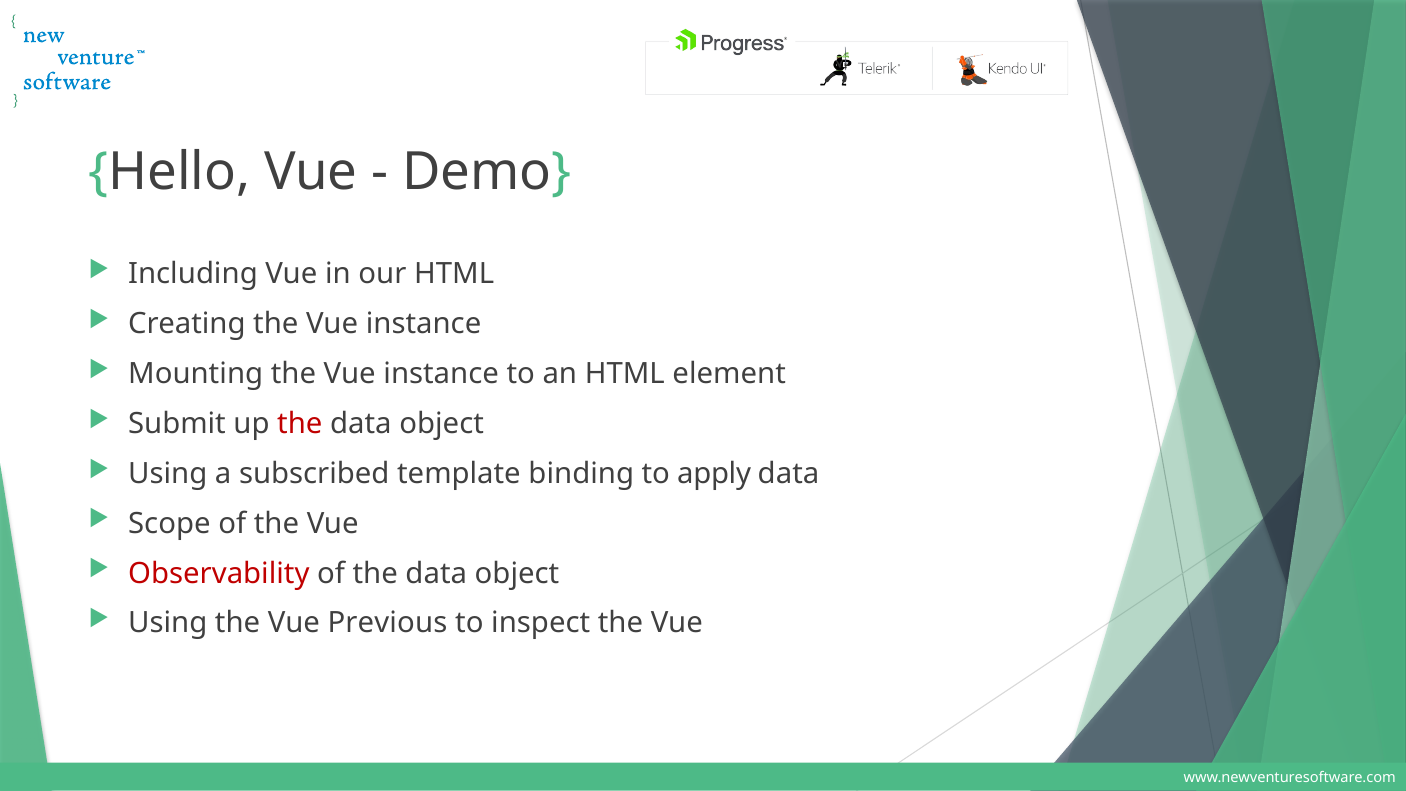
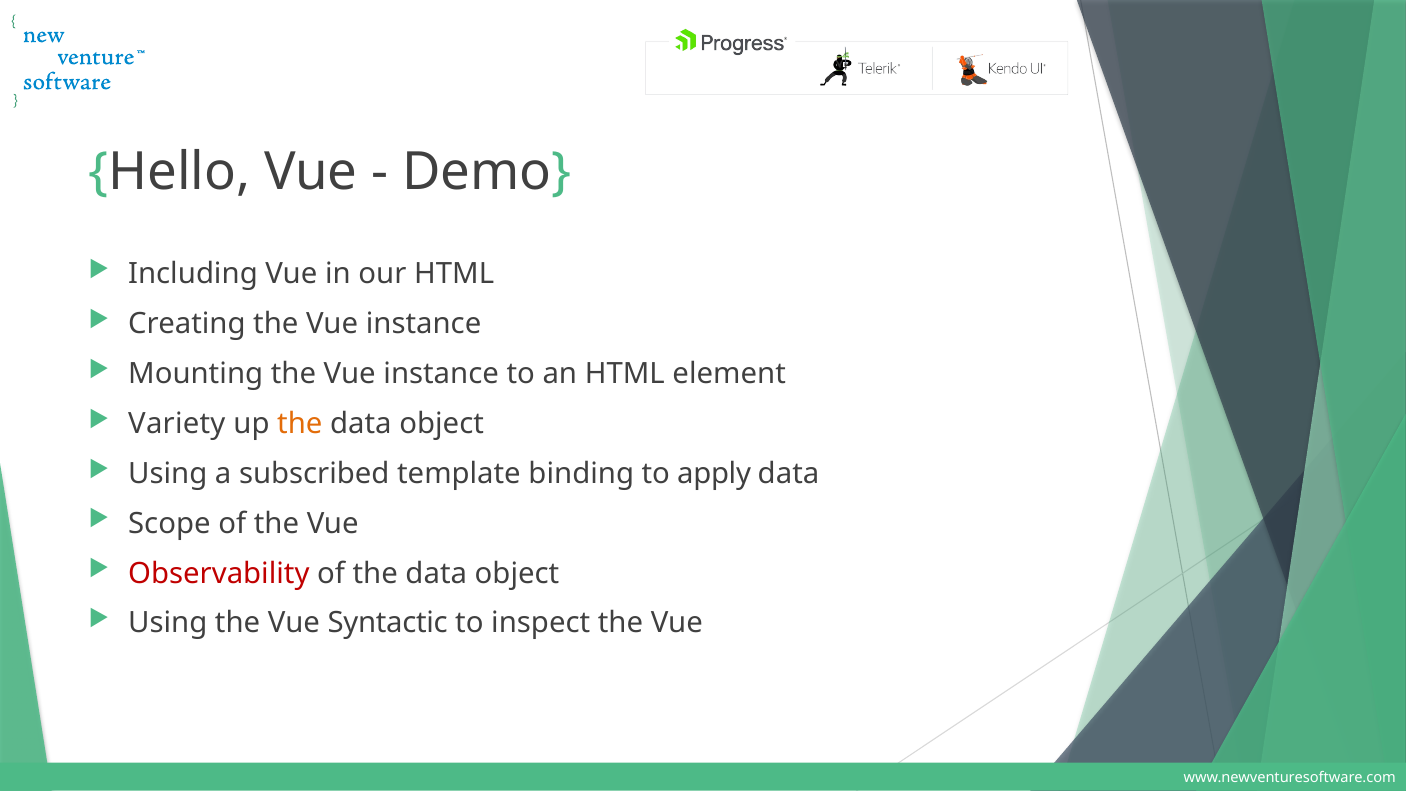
Submit: Submit -> Variety
the at (300, 424) colour: red -> orange
Previous: Previous -> Syntactic
